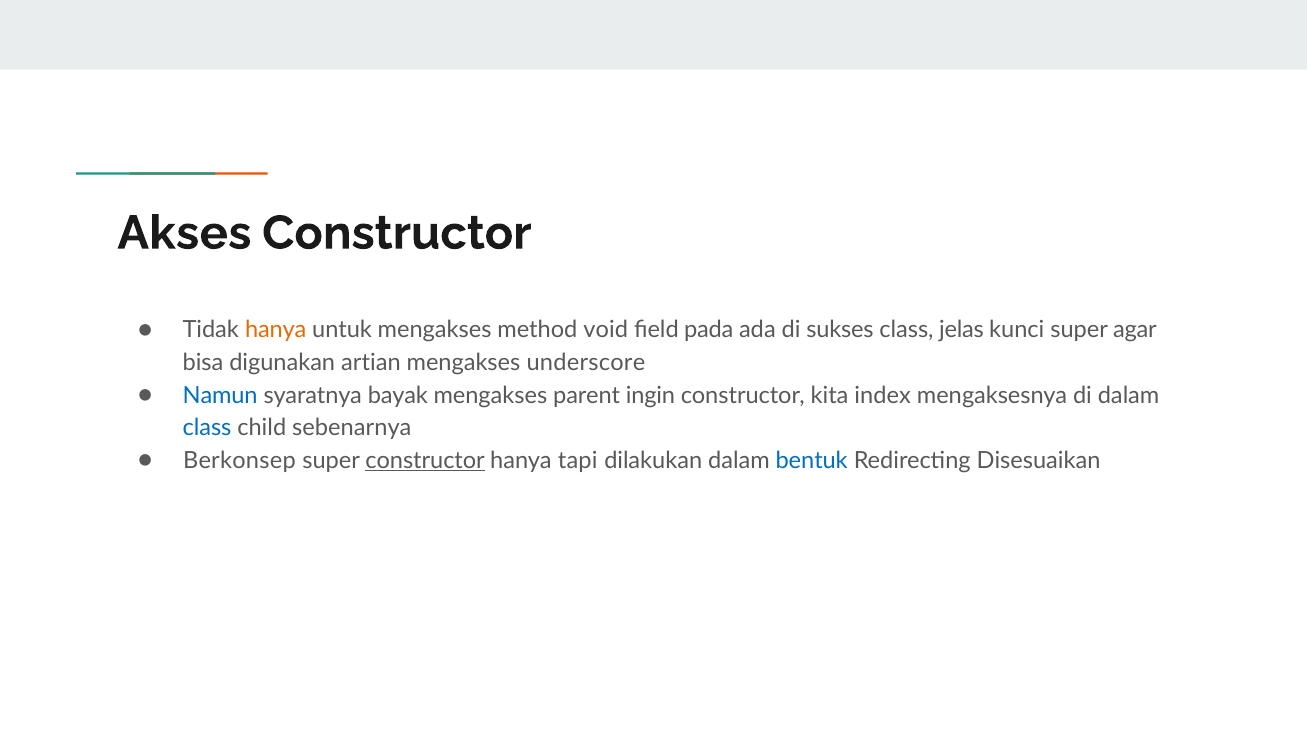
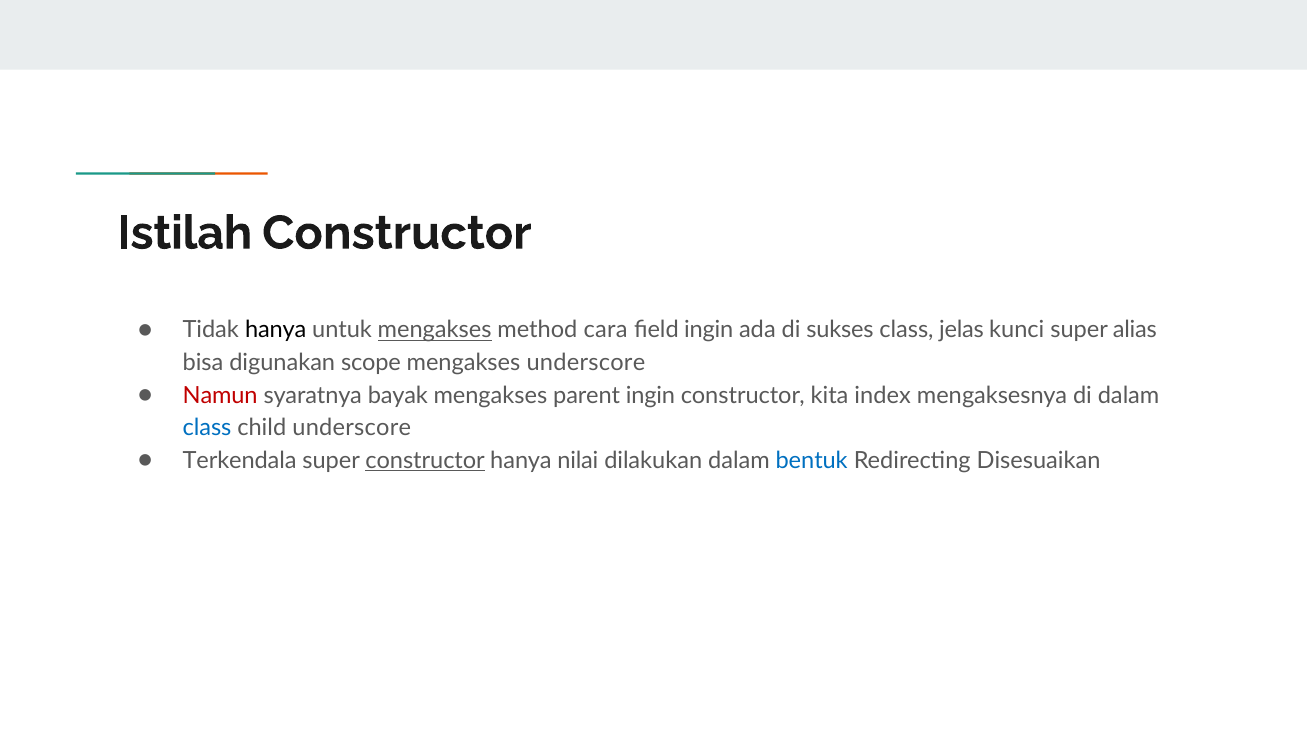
Akses: Akses -> Istilah
hanya at (276, 330) colour: orange -> black
mengakses at (435, 330) underline: none -> present
void: void -> cara
field pada: pada -> ingin
agar: agar -> alias
artian: artian -> scope
Namun colour: blue -> red
child sebenarnya: sebenarnya -> underscore
Berkonsep: Berkonsep -> Terkendala
tapi: tapi -> nilai
